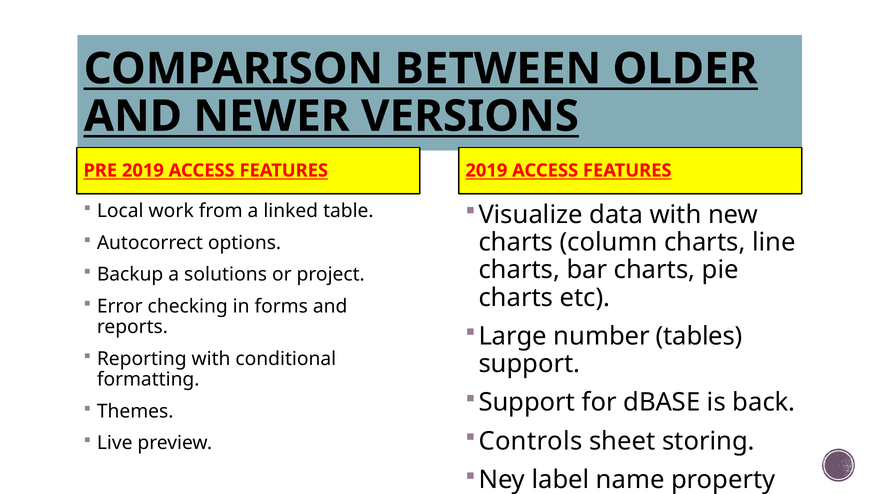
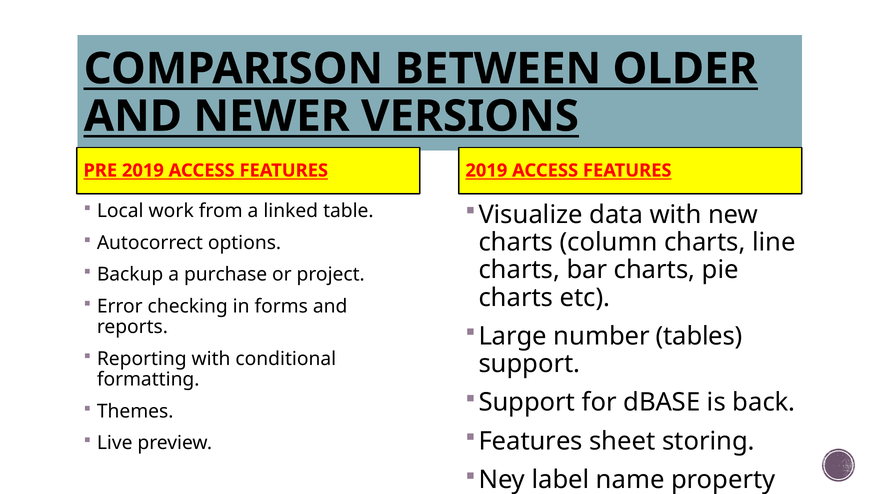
solutions: solutions -> purchase
Controls at (530, 442): Controls -> Features
